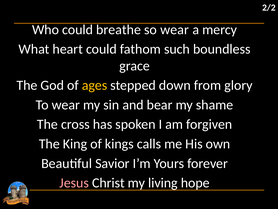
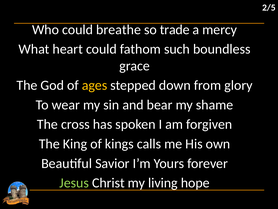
2/2: 2/2 -> 2/5
so wear: wear -> trade
Jesus colour: pink -> light green
